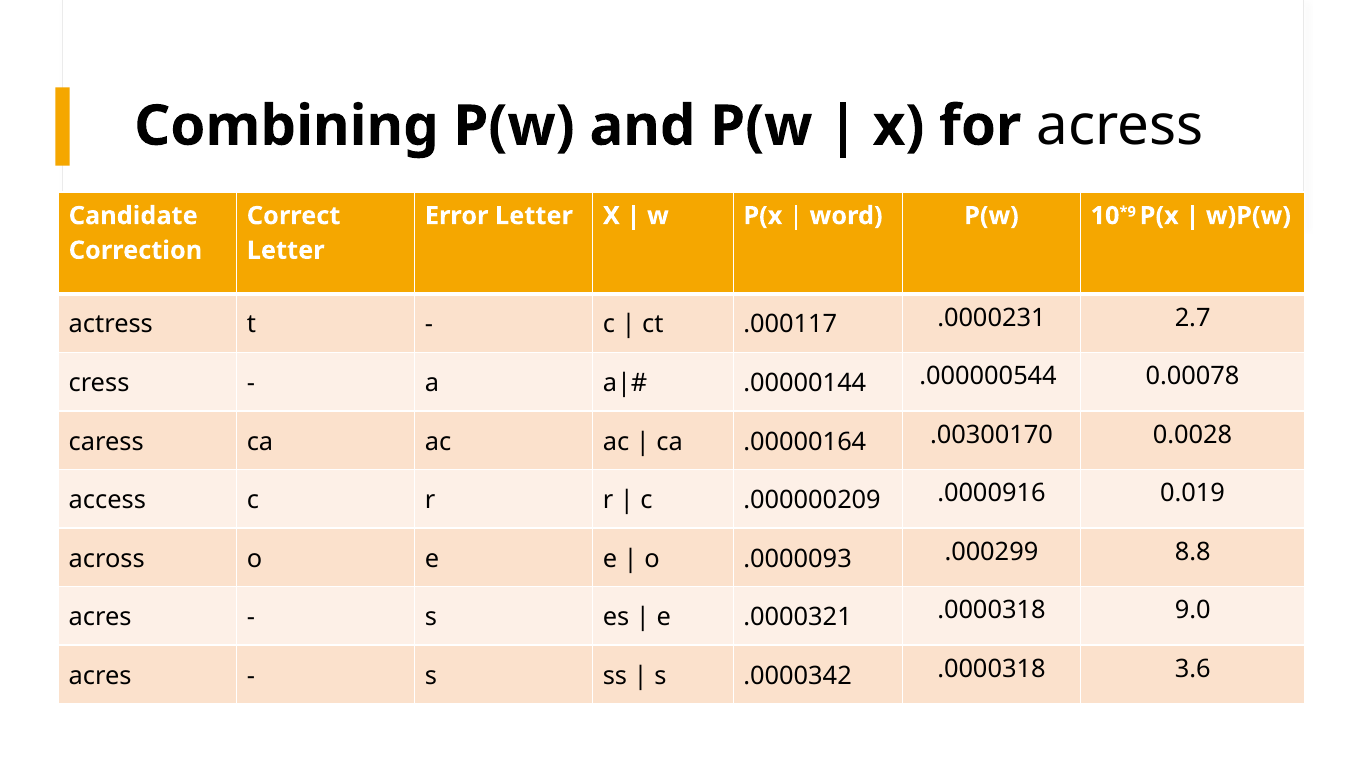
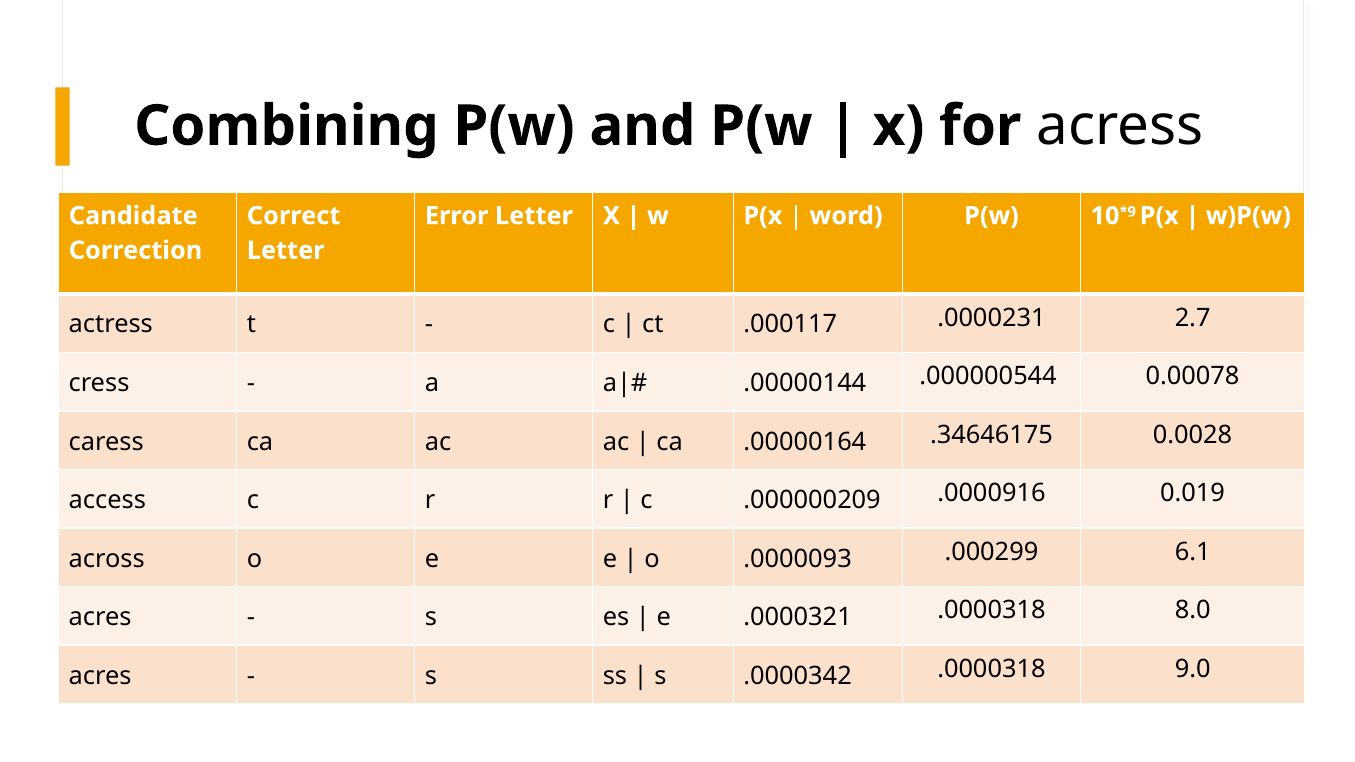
.00300170: .00300170 -> .34646175
8.8: 8.8 -> 6.1
9.0: 9.0 -> 8.0
3.6: 3.6 -> 9.0
